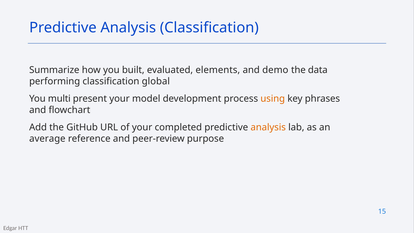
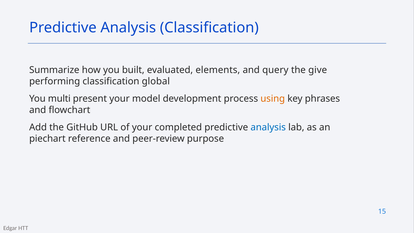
demo: demo -> query
data: data -> give
analysis at (268, 127) colour: orange -> blue
average: average -> piechart
